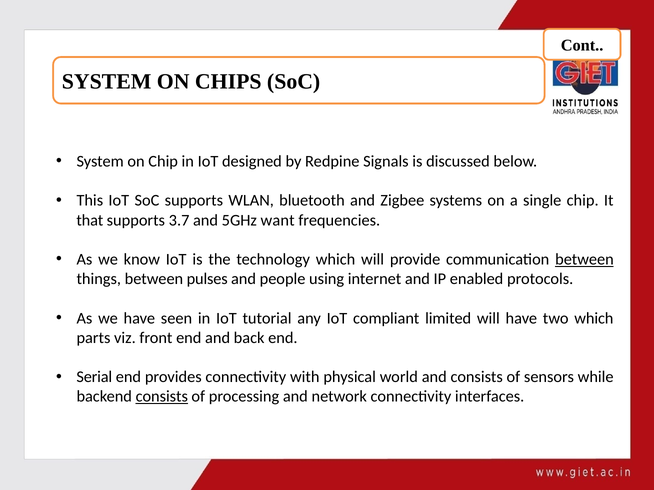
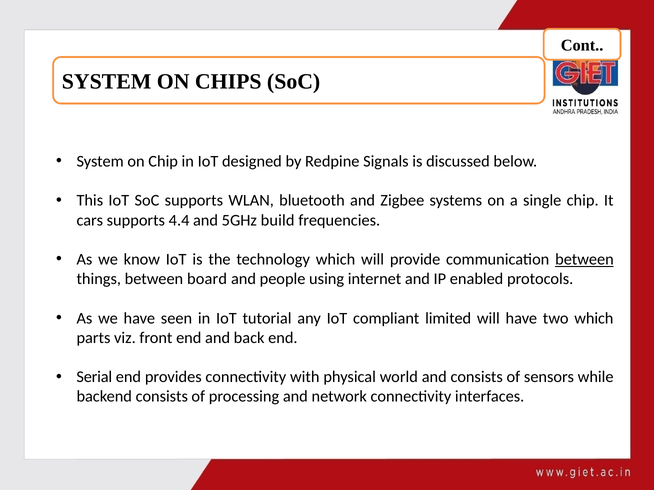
that: that -> cars
3.7: 3.7 -> 4.4
want: want -> build
pulses: pulses -> board
consists at (162, 397) underline: present -> none
